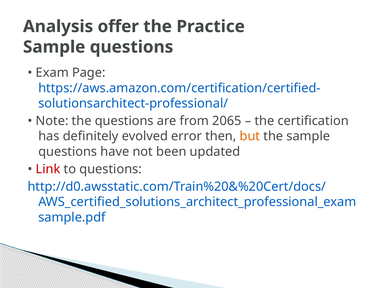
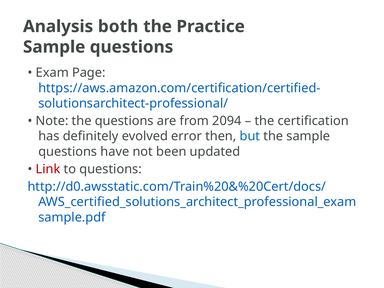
offer: offer -> both
2065: 2065 -> 2094
but colour: orange -> blue
